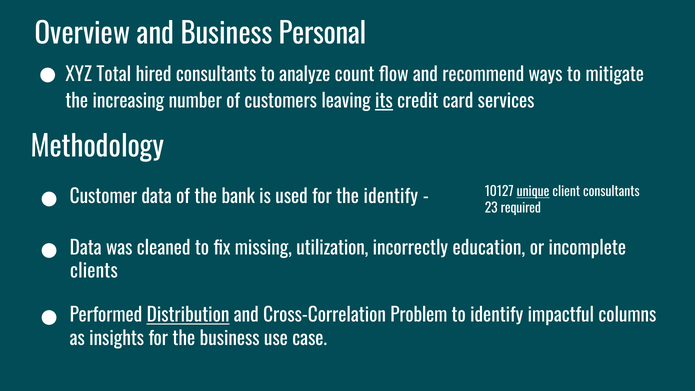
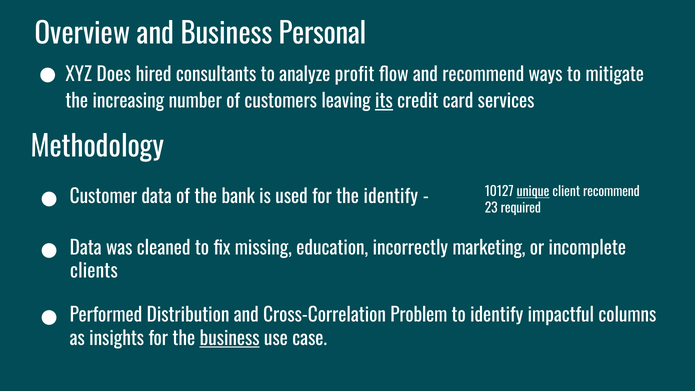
Total: Total -> Does
count: count -> profit
client consultants: consultants -> recommend
utilization: utilization -> education
education: education -> marketing
Distribution underline: present -> none
business at (230, 339) underline: none -> present
